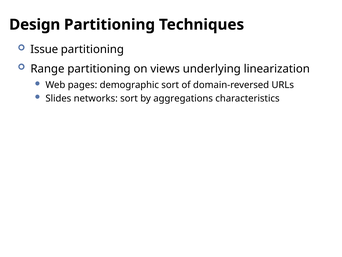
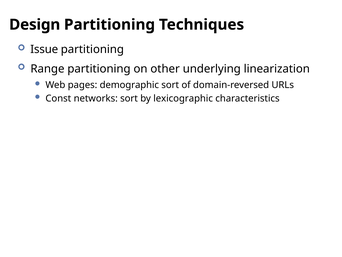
views: views -> other
Slides: Slides -> Const
aggregations: aggregations -> lexicographic
